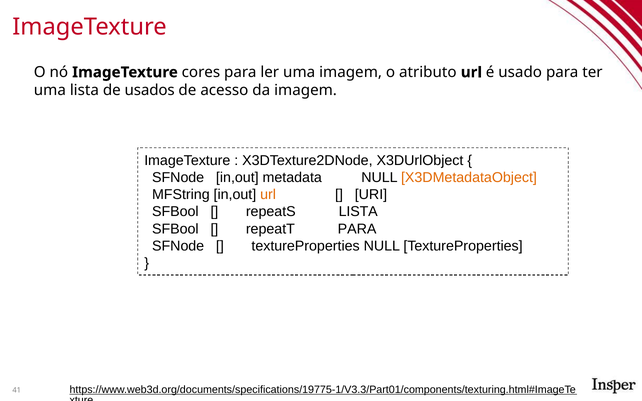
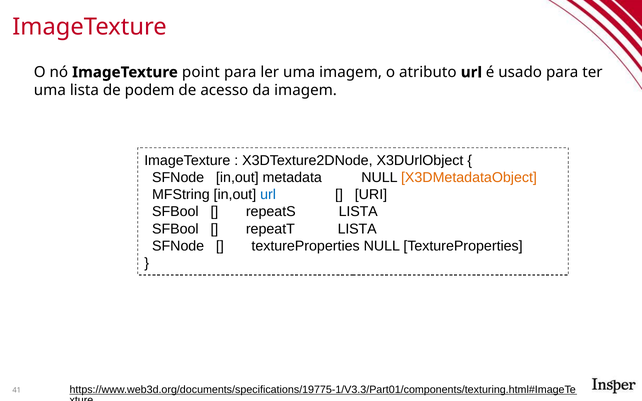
cores: cores -> point
usados: usados -> podem
url at (268, 195) colour: orange -> blue
repeatT PARA: PARA -> LISTA
